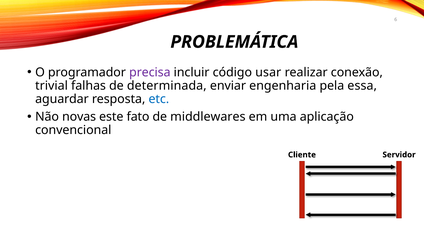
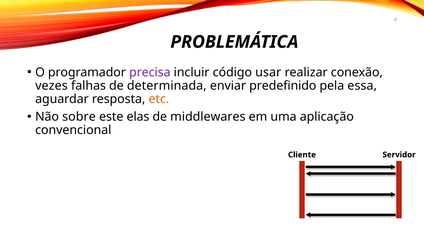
trivial: trivial -> vezes
engenharia: engenharia -> predefinido
etc colour: blue -> orange
novas: novas -> sobre
fato: fato -> elas
